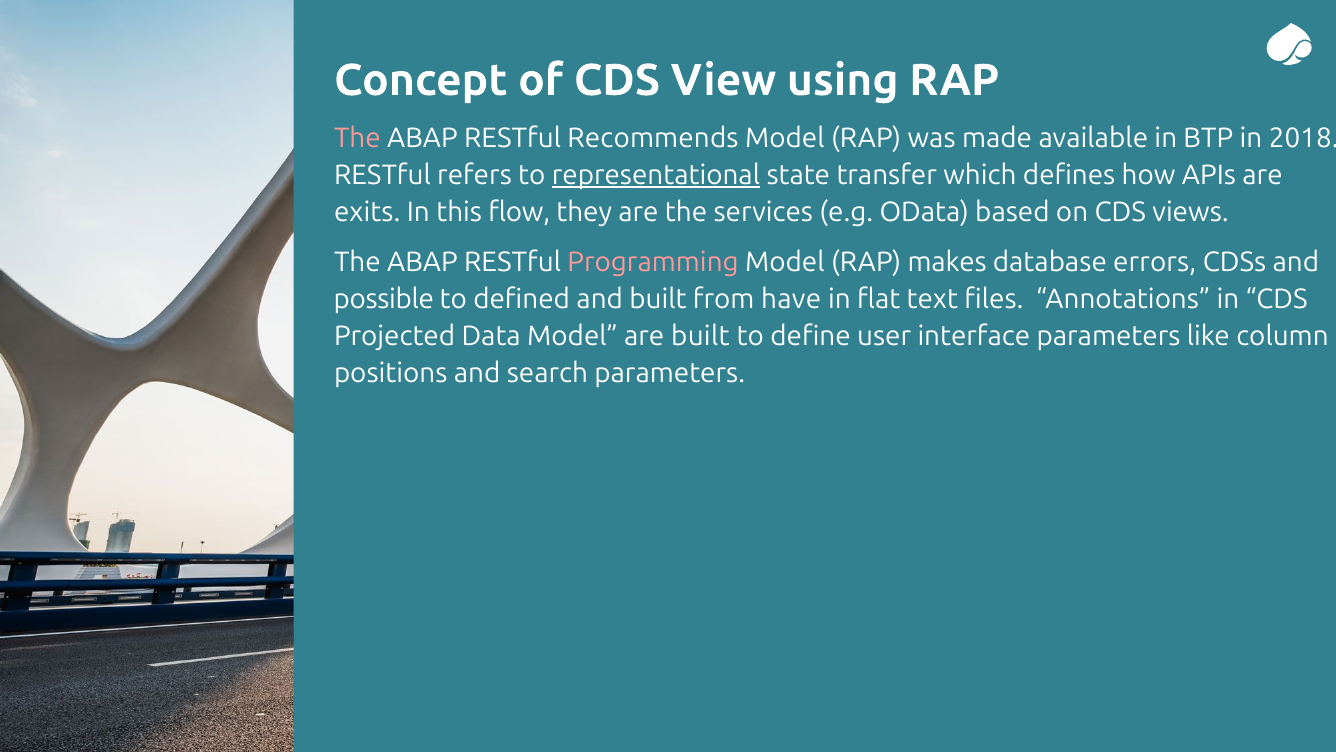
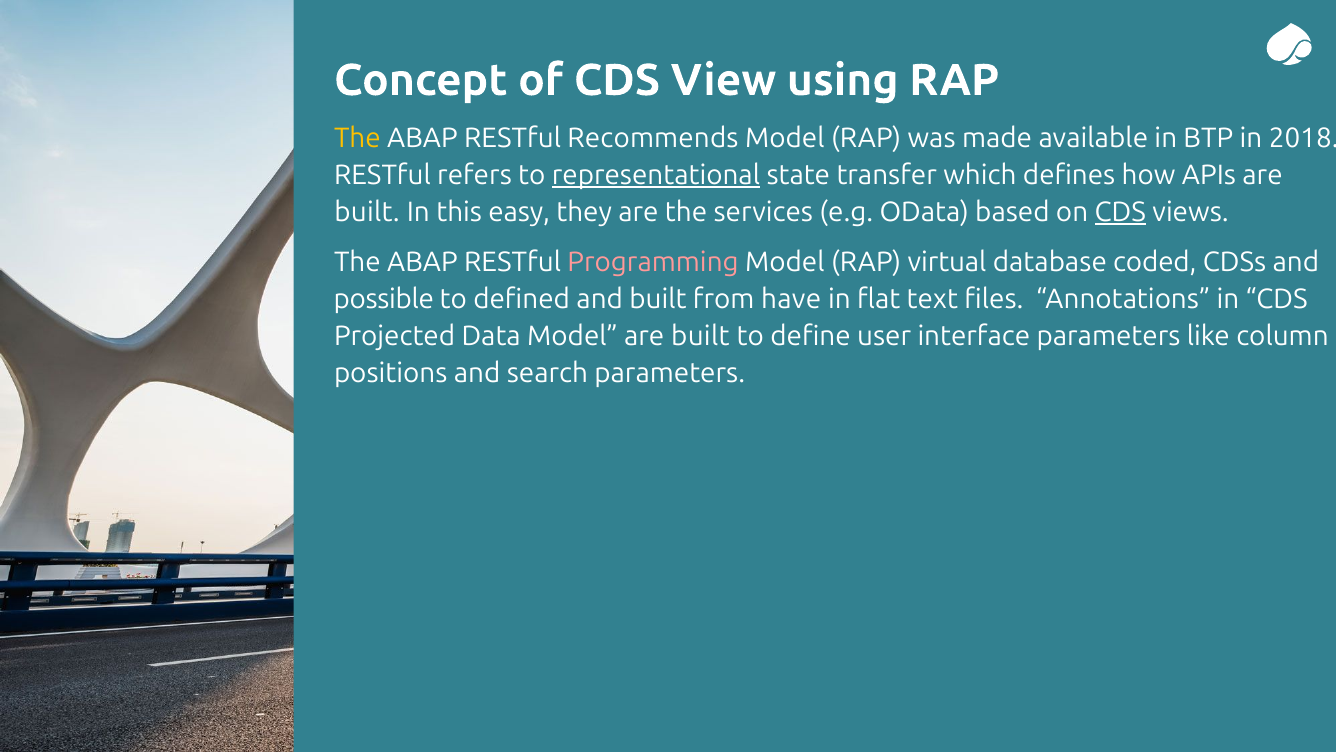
The at (357, 138) colour: pink -> yellow
exits at (367, 212): exits -> built
flow: flow -> easy
CDS at (1120, 212) underline: none -> present
makes: makes -> virtual
errors: errors -> coded
